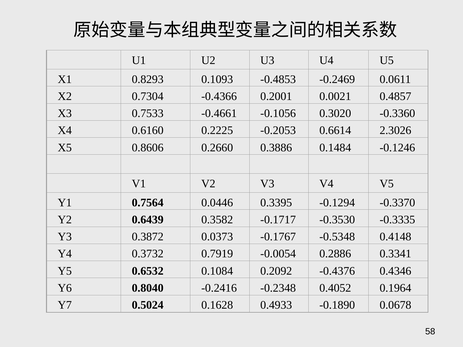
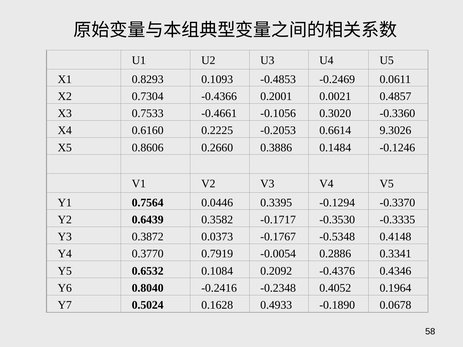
2.3026: 2.3026 -> 9.3026
0.3732: 0.3732 -> 0.3770
